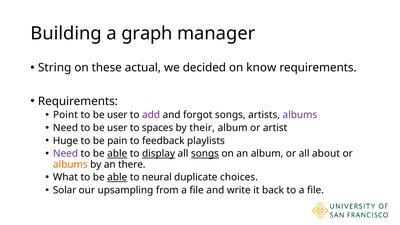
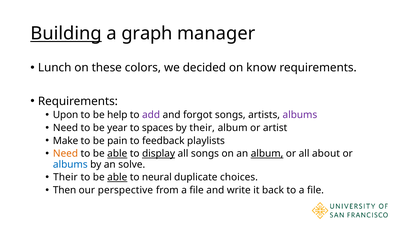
Building underline: none -> present
String: String -> Lunch
actual: actual -> colors
Point: Point -> Upon
user at (117, 115): user -> help
Need to be user: user -> year
Huge: Huge -> Make
Need at (66, 154) colour: purple -> orange
songs at (205, 154) underline: present -> none
album at (267, 154) underline: none -> present
albums at (70, 164) colour: orange -> blue
there: there -> solve
What at (65, 177): What -> Their
Solar: Solar -> Then
upsampling: upsampling -> perspective
